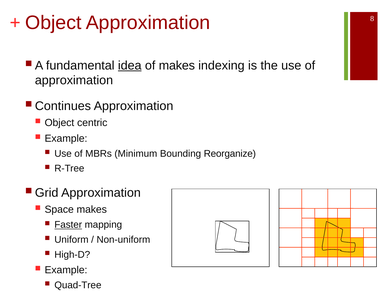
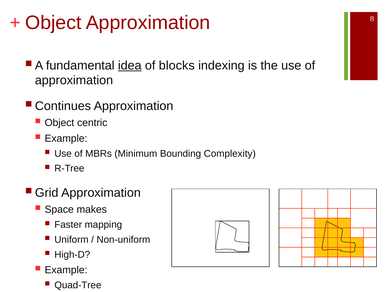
of makes: makes -> blocks
Reorganize: Reorganize -> Complexity
Faster underline: present -> none
